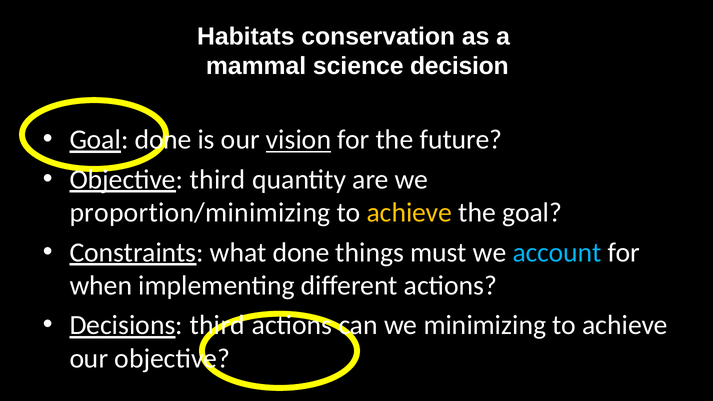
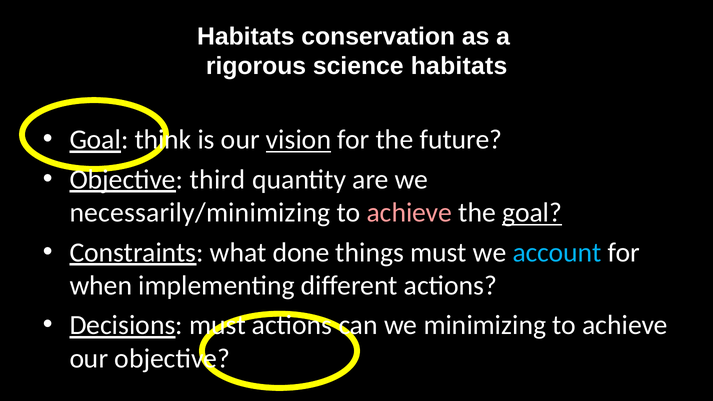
mammal: mammal -> rigorous
science decision: decision -> habitats
Goal done: done -> think
proportion/minimizing: proportion/minimizing -> necessarily/minimizing
achieve at (409, 213) colour: yellow -> pink
goal at (532, 213) underline: none -> present
Decisions third: third -> must
